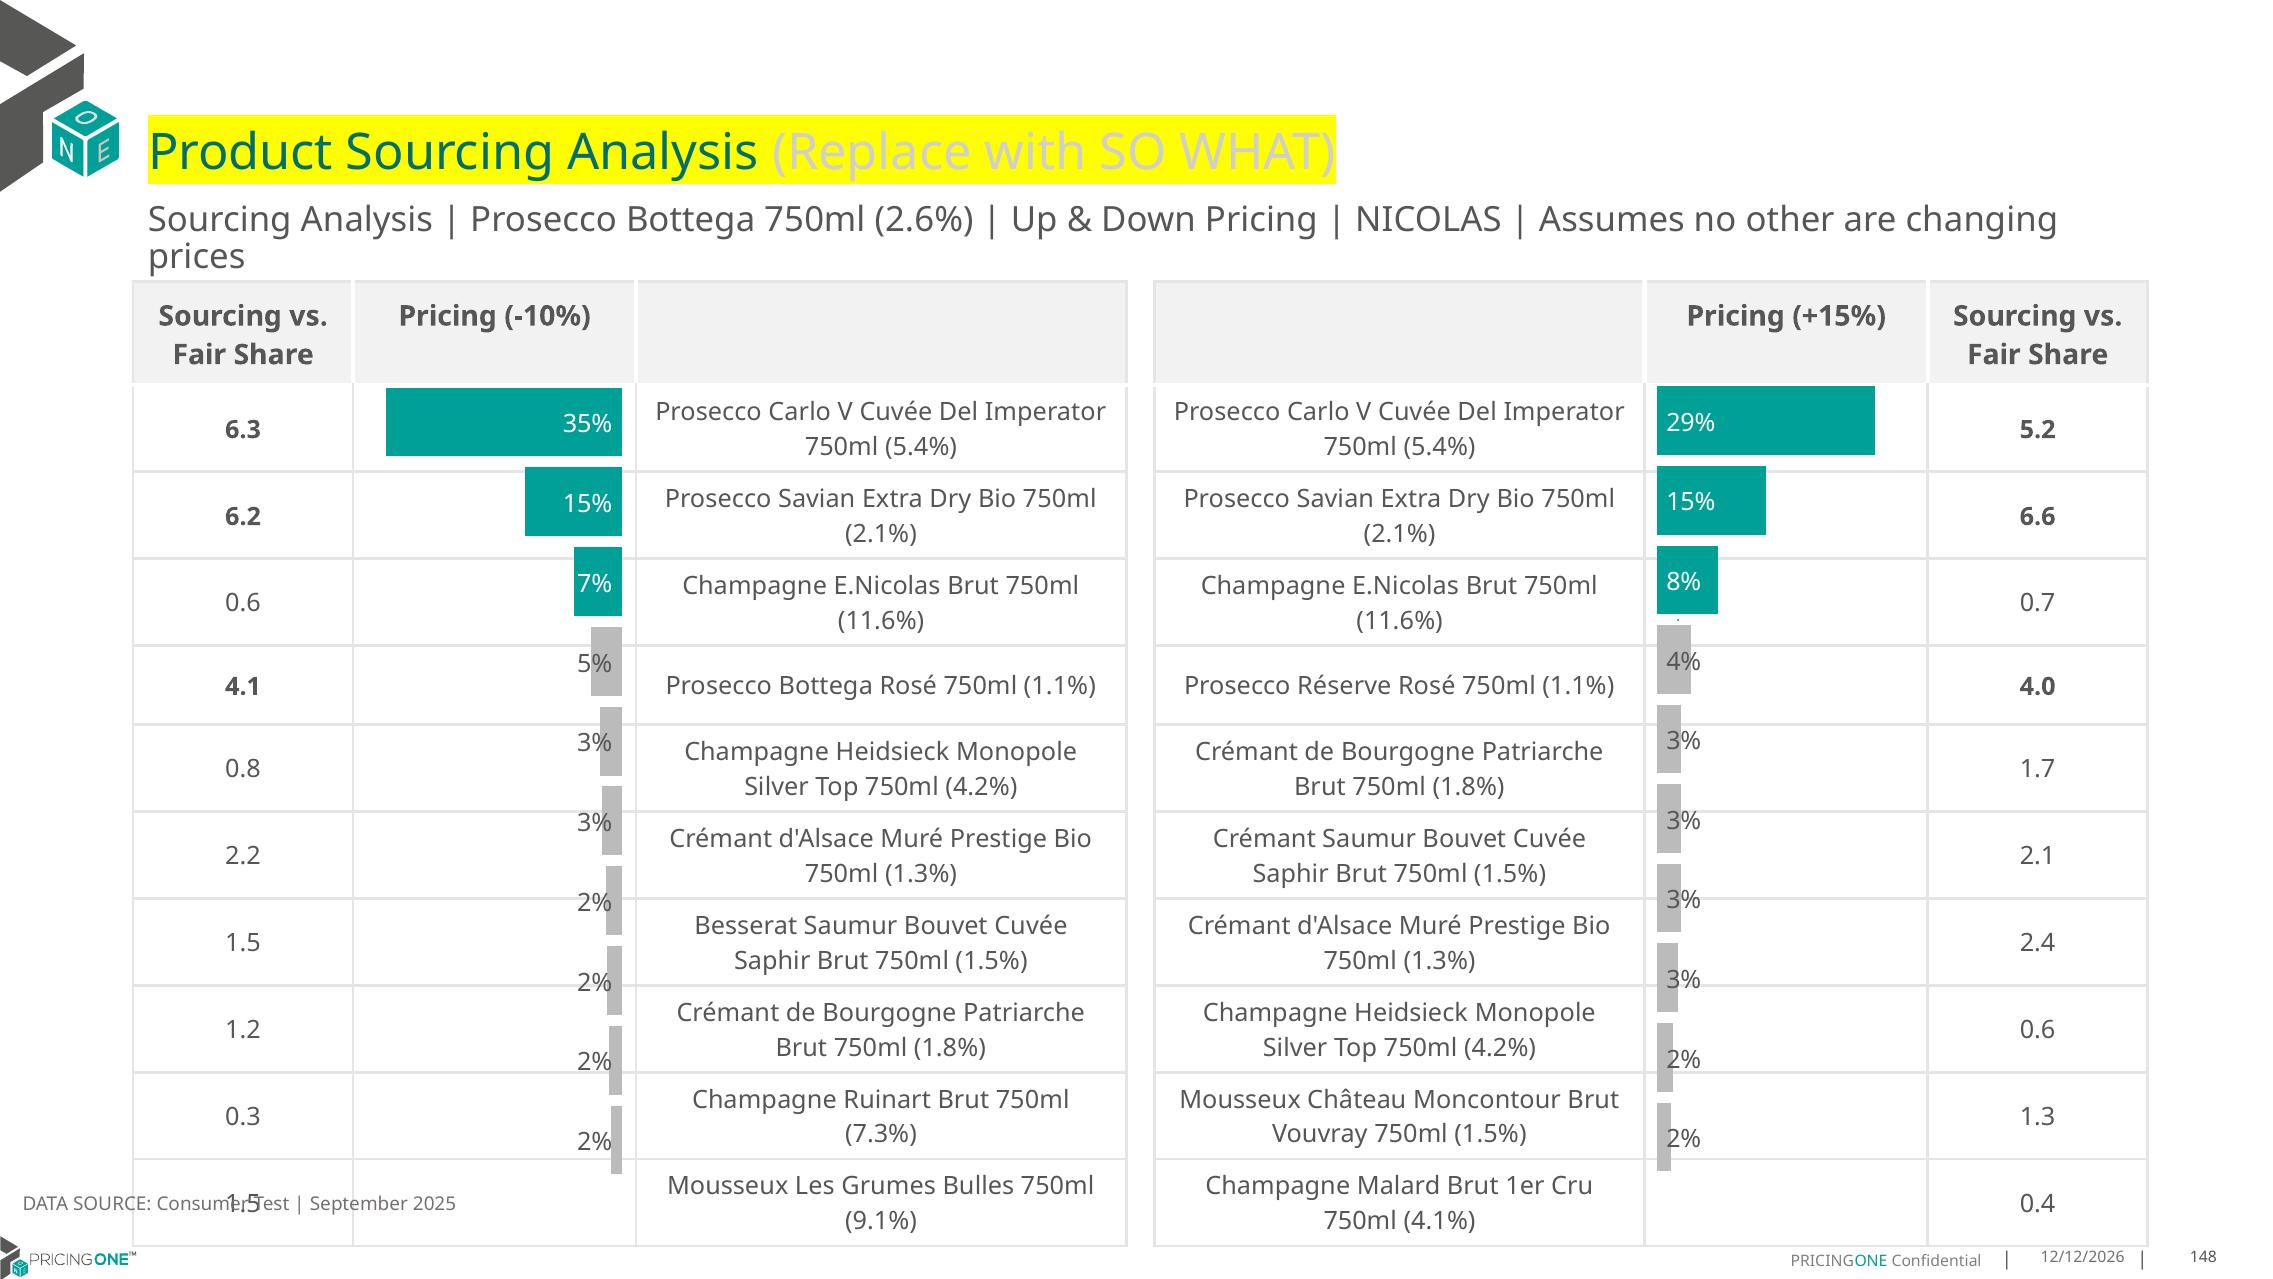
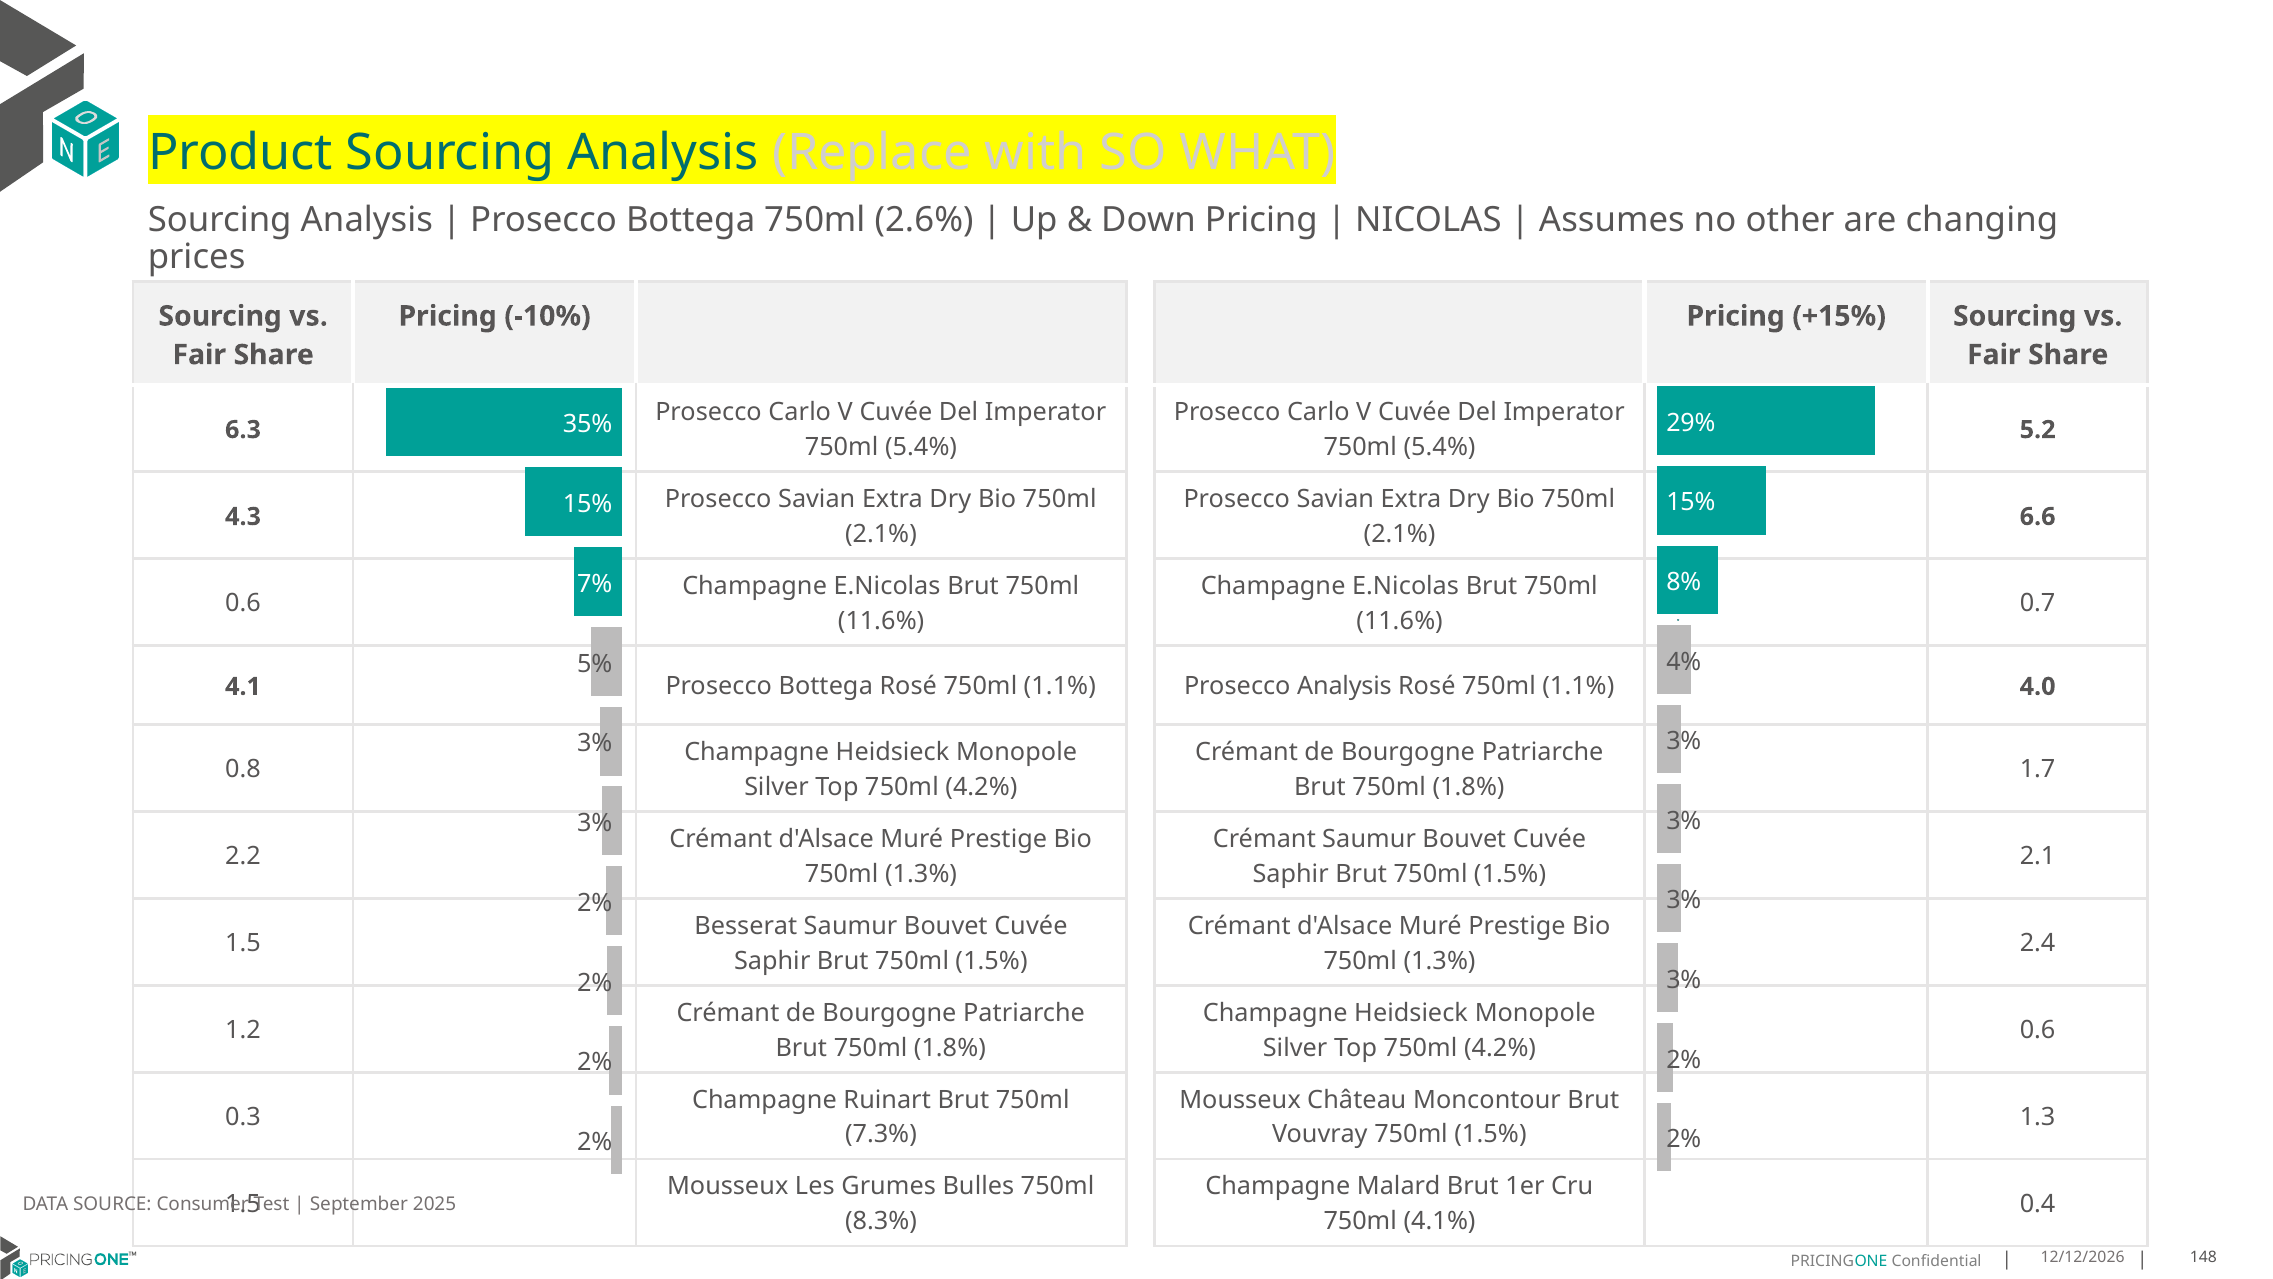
6.2: 6.2 -> 4.3
Prosecco Réserve: Réserve -> Analysis
9.1%: 9.1% -> 8.3%
